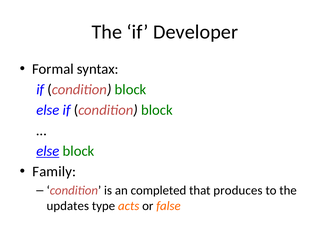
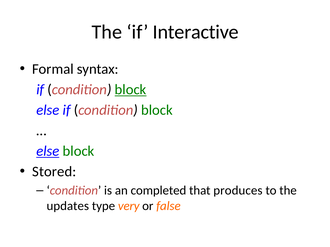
Developer: Developer -> Interactive
block at (131, 90) underline: none -> present
Family: Family -> Stored
acts: acts -> very
